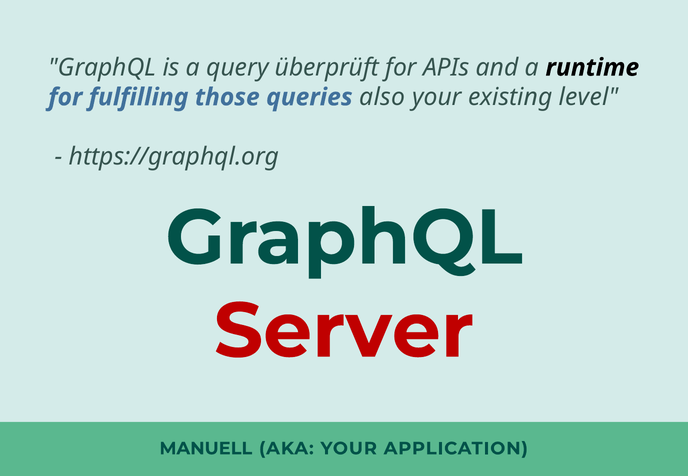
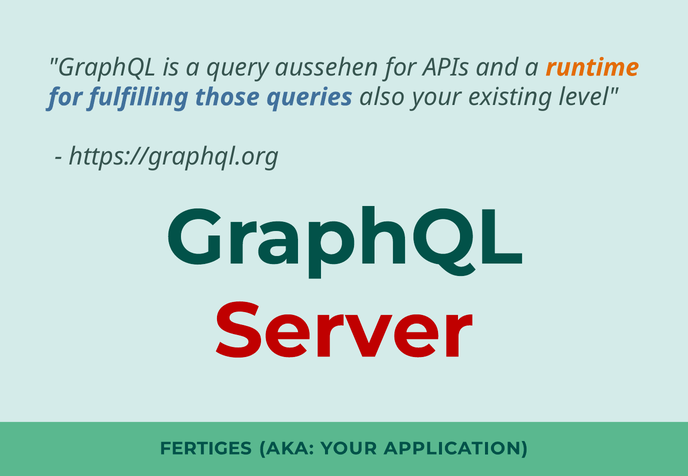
überprüft: überprüft -> aussehen
runtime colour: black -> orange
MANUELL: MANUELL -> FERTIGES
